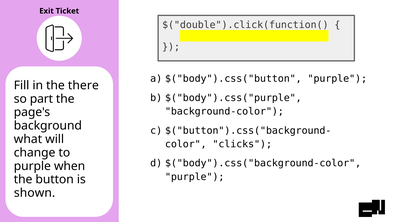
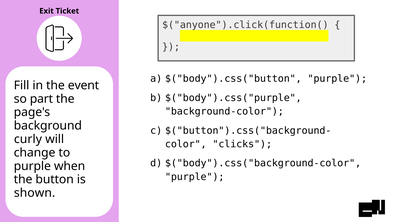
$("double").click(function(: $("double").click(function( -> $("anyone").click(function(
there: there -> event
what: what -> curly
